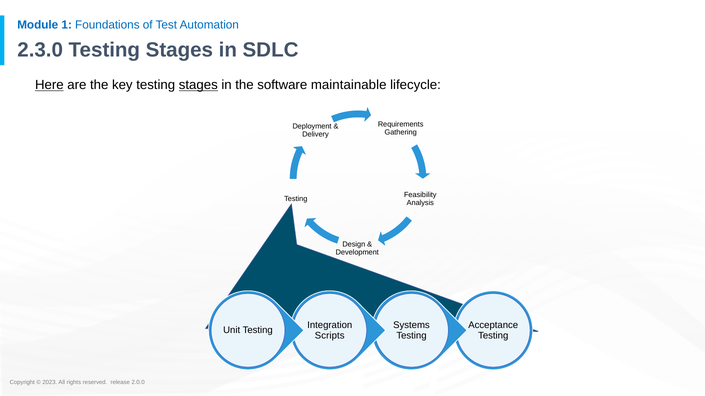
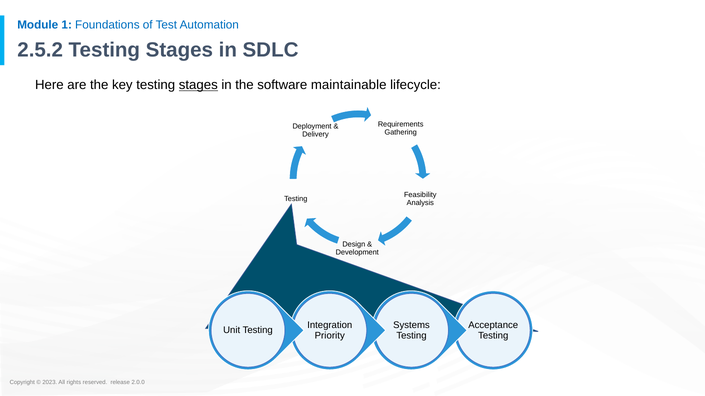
2.3.0: 2.3.0 -> 2.5.2
Here underline: present -> none
Scripts: Scripts -> Priority
